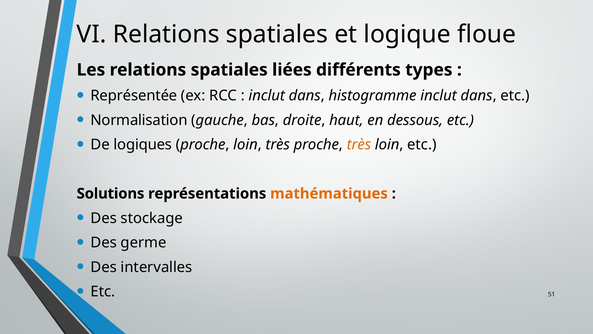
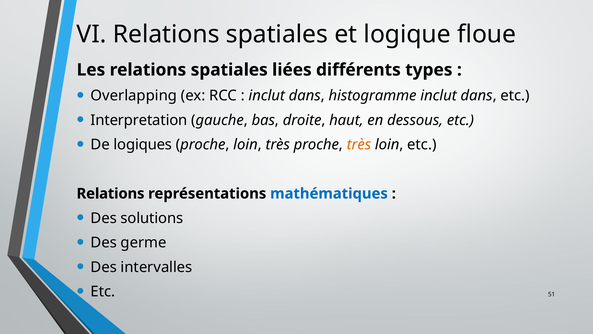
Représentée: Représentée -> Overlapping
Normalisation: Normalisation -> Interpretation
Solutions at (111, 193): Solutions -> Relations
mathématiques colour: orange -> blue
stockage: stockage -> solutions
